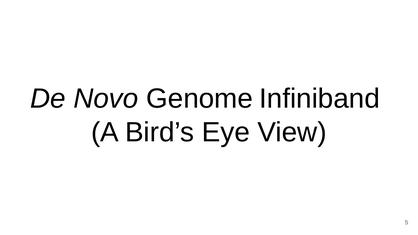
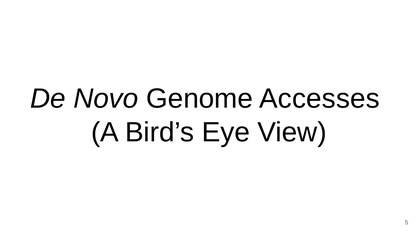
Infiniband: Infiniband -> Accesses
